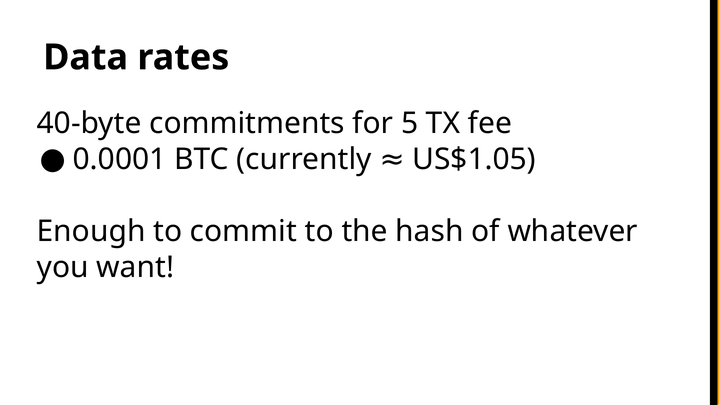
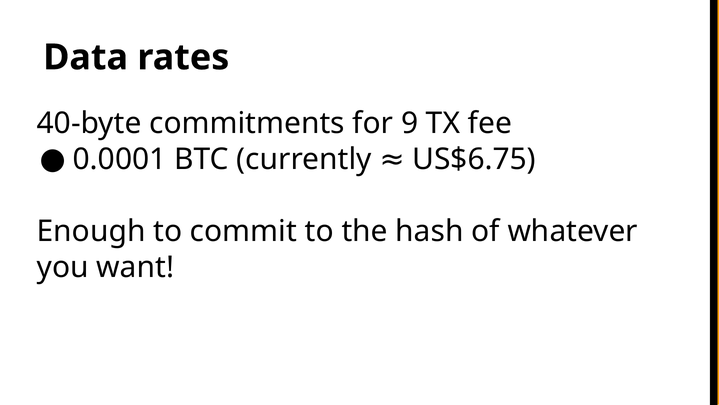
5: 5 -> 9
US$1.05: US$1.05 -> US$6.75
